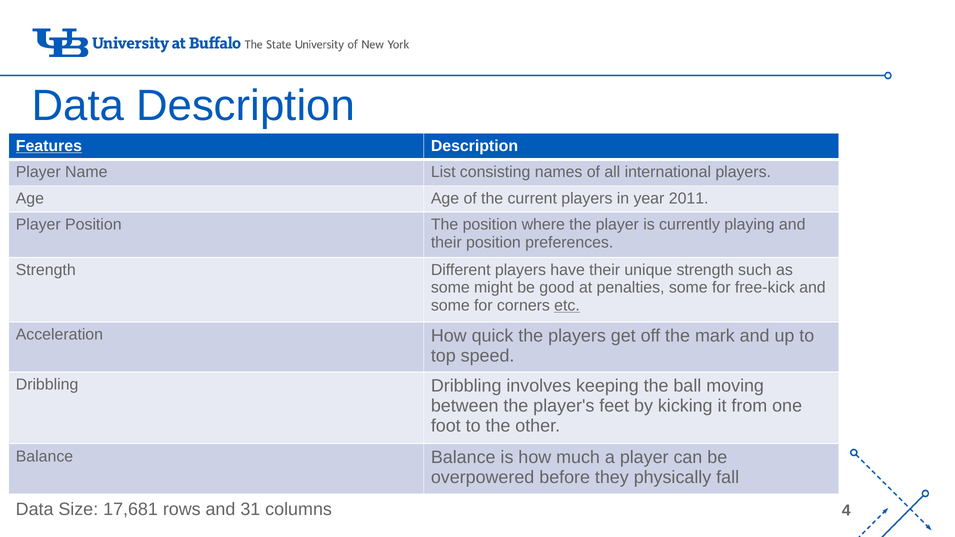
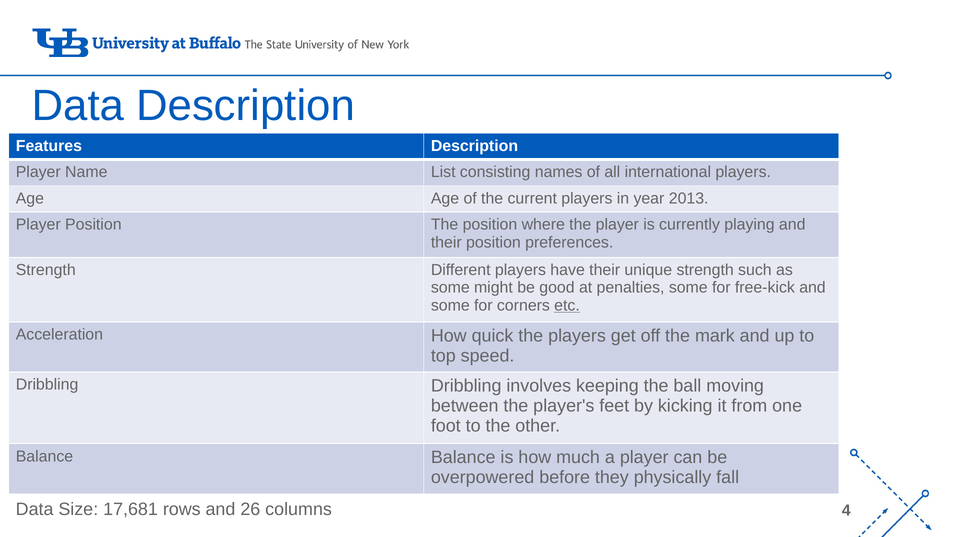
Features underline: present -> none
2011: 2011 -> 2013
31: 31 -> 26
